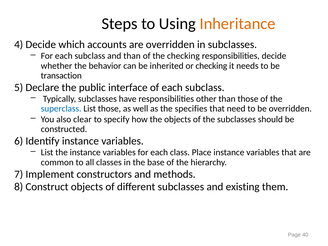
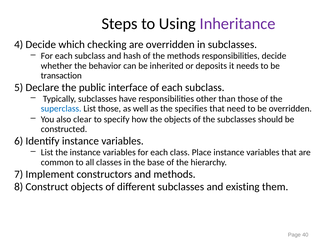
Inheritance colour: orange -> purple
accounts: accounts -> checking
and than: than -> hash
the checking: checking -> methods
or checking: checking -> deposits
